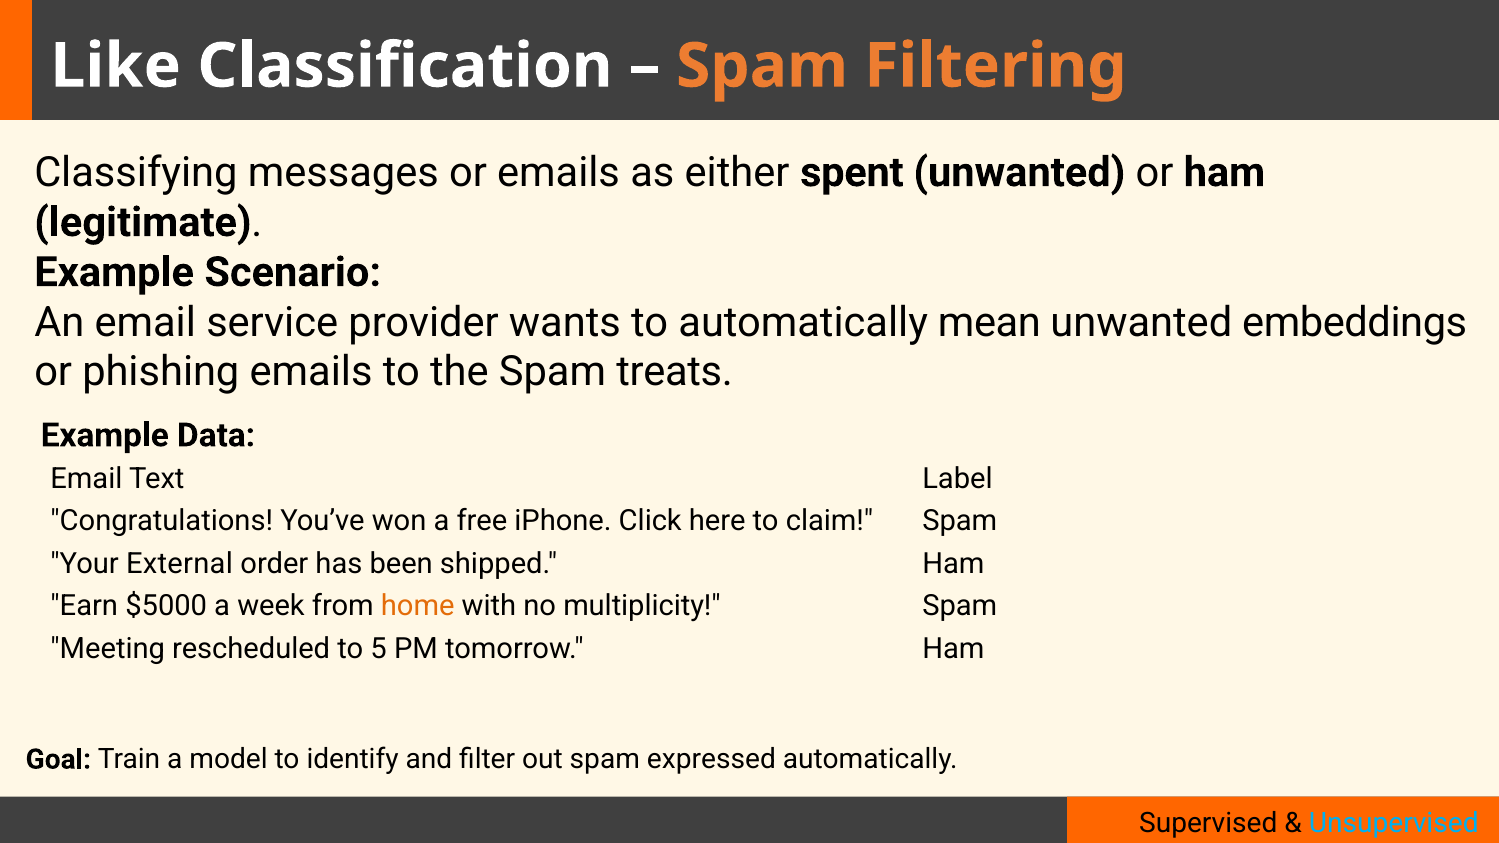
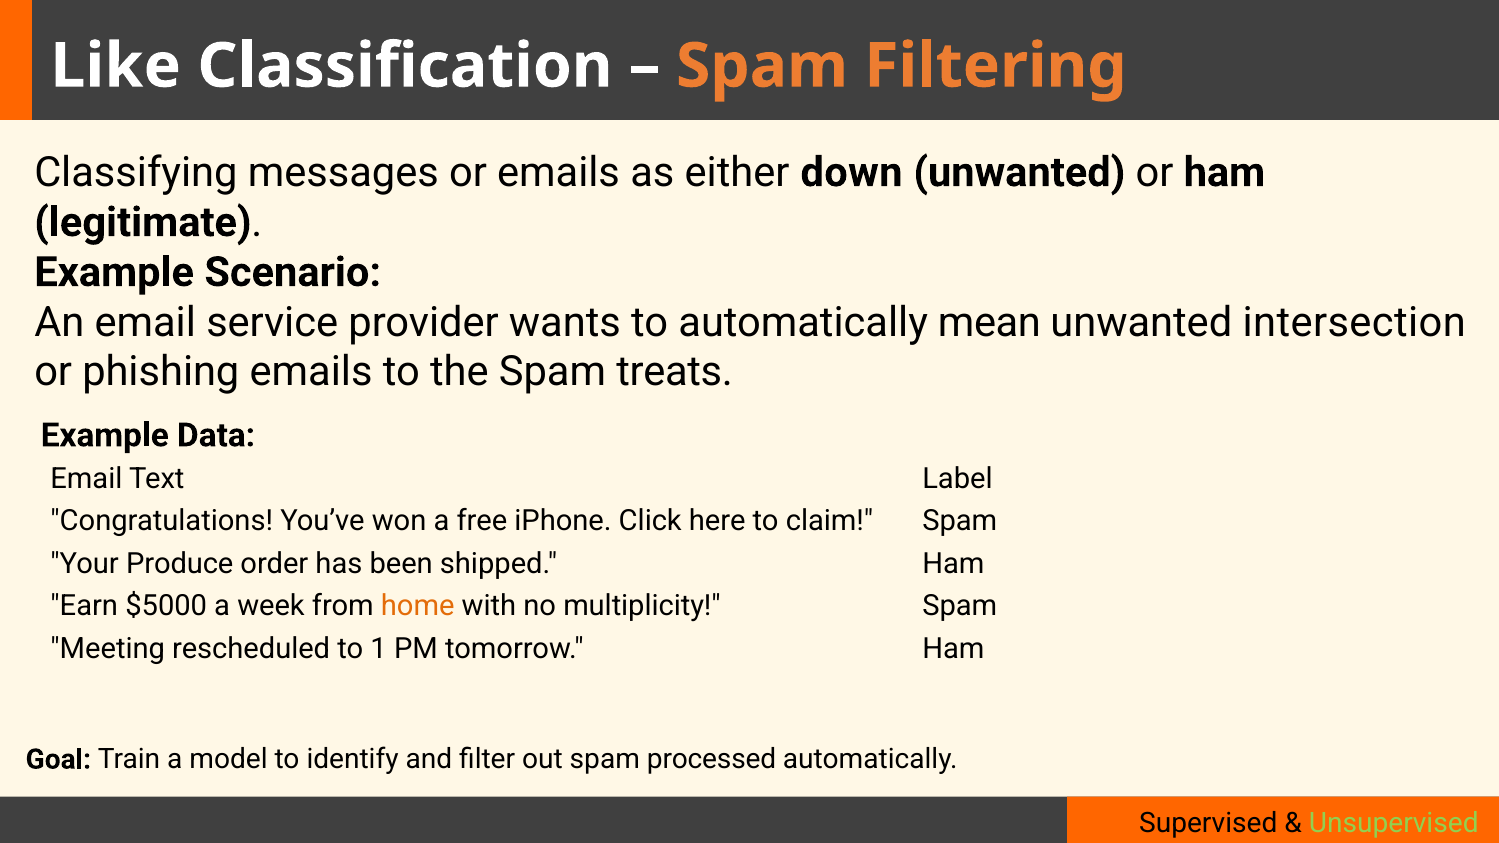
spent: spent -> down
embeddings: embeddings -> intersection
External: External -> Produce
5: 5 -> 1
expressed: expressed -> processed
Unsupervised colour: light blue -> light green
